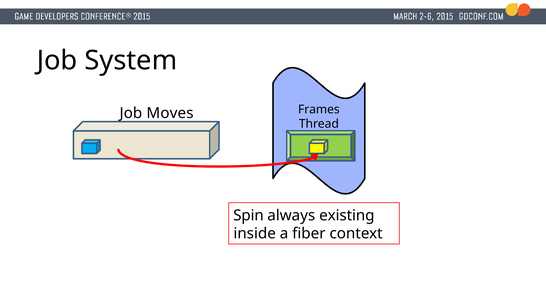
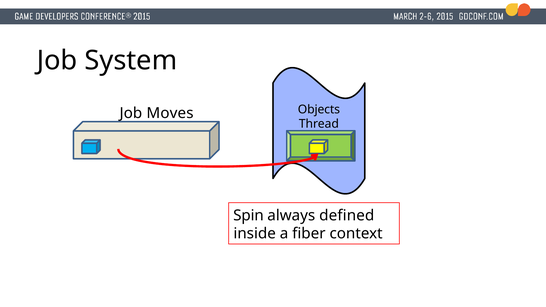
Frames: Frames -> Objects
existing: existing -> defined
